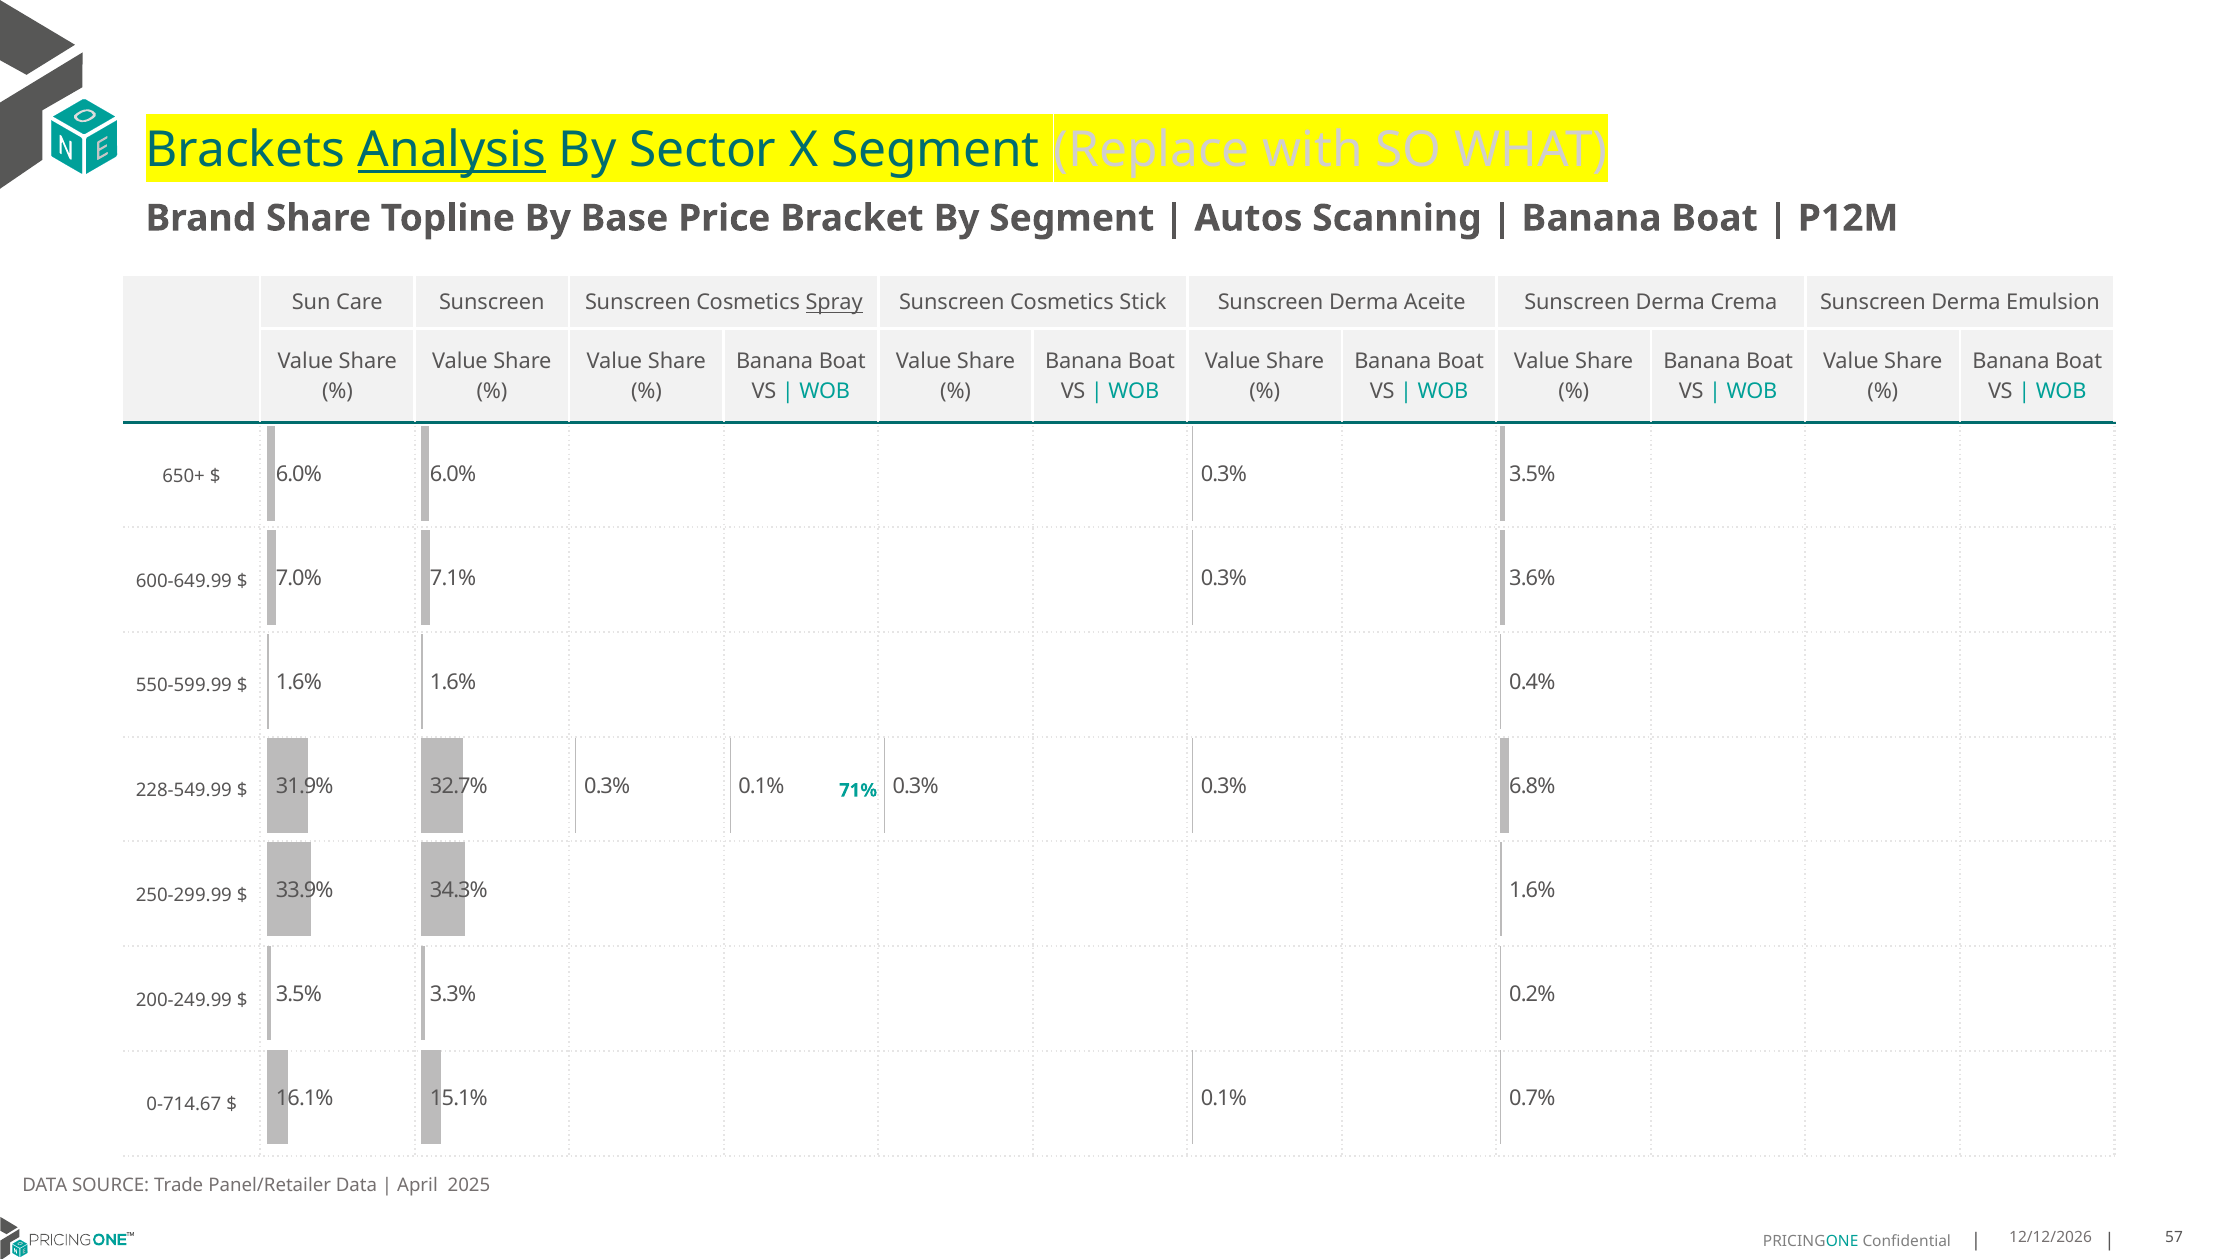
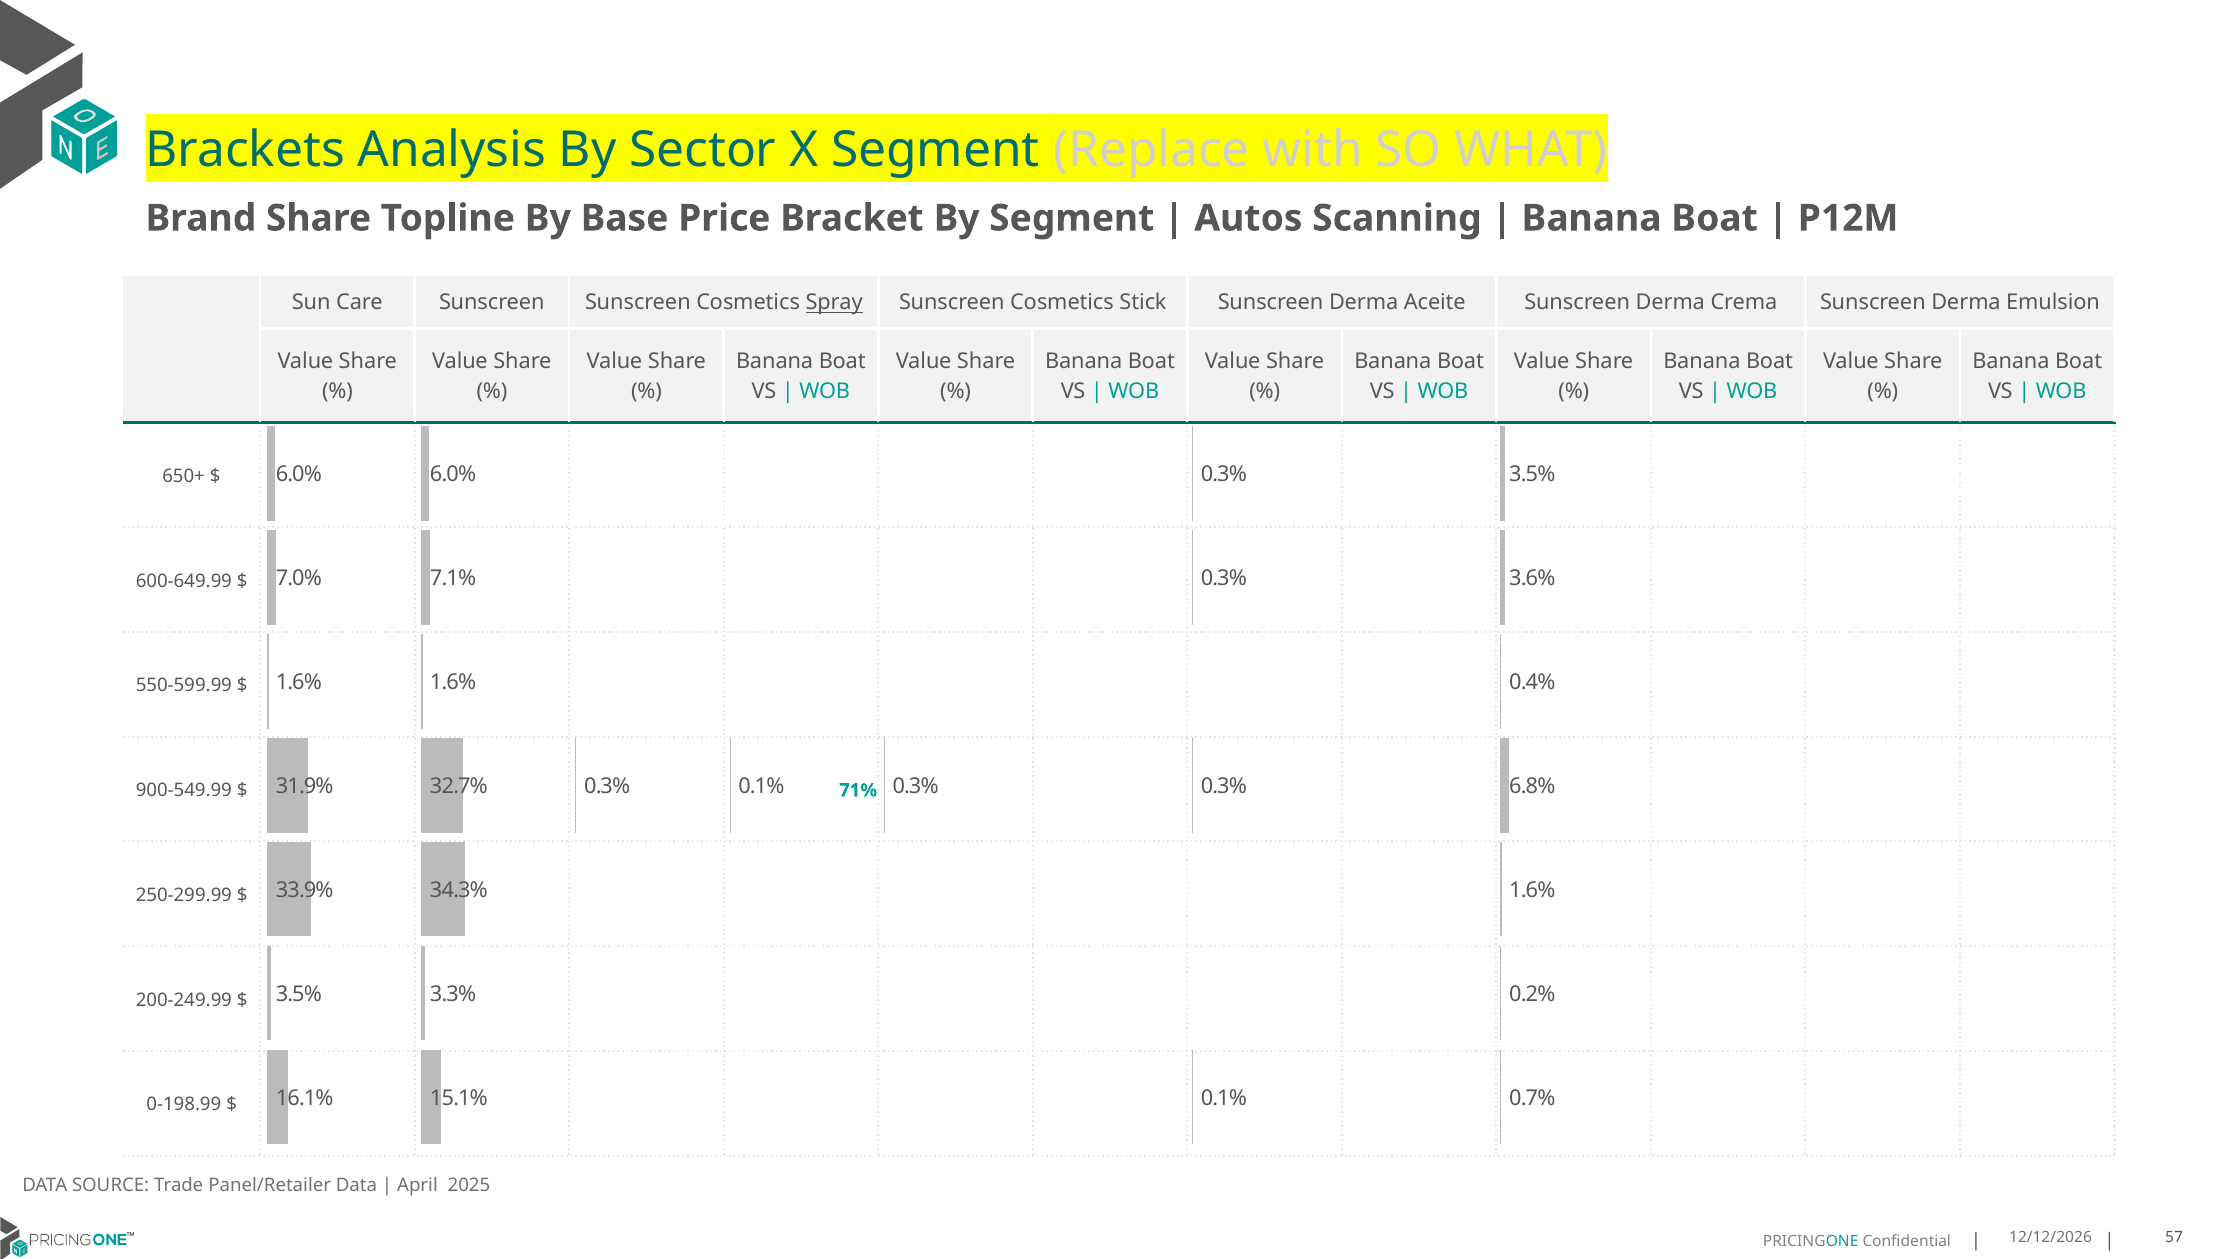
Analysis underline: present -> none
228-549.99: 228-549.99 -> 900-549.99
0-714.67: 0-714.67 -> 0-198.99
